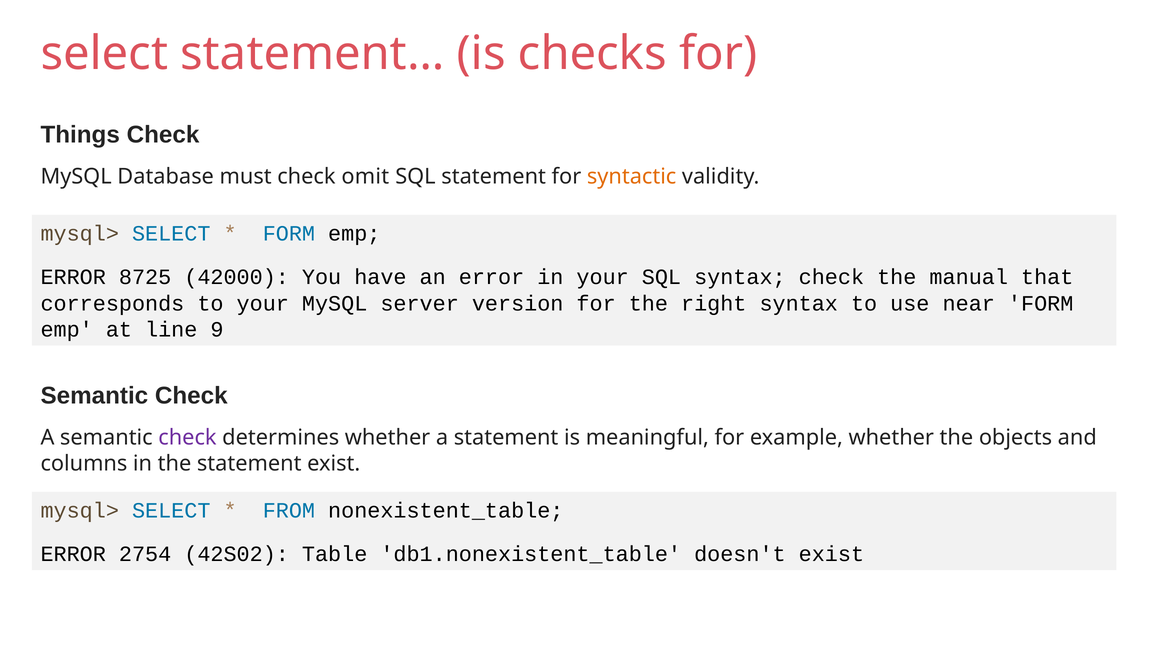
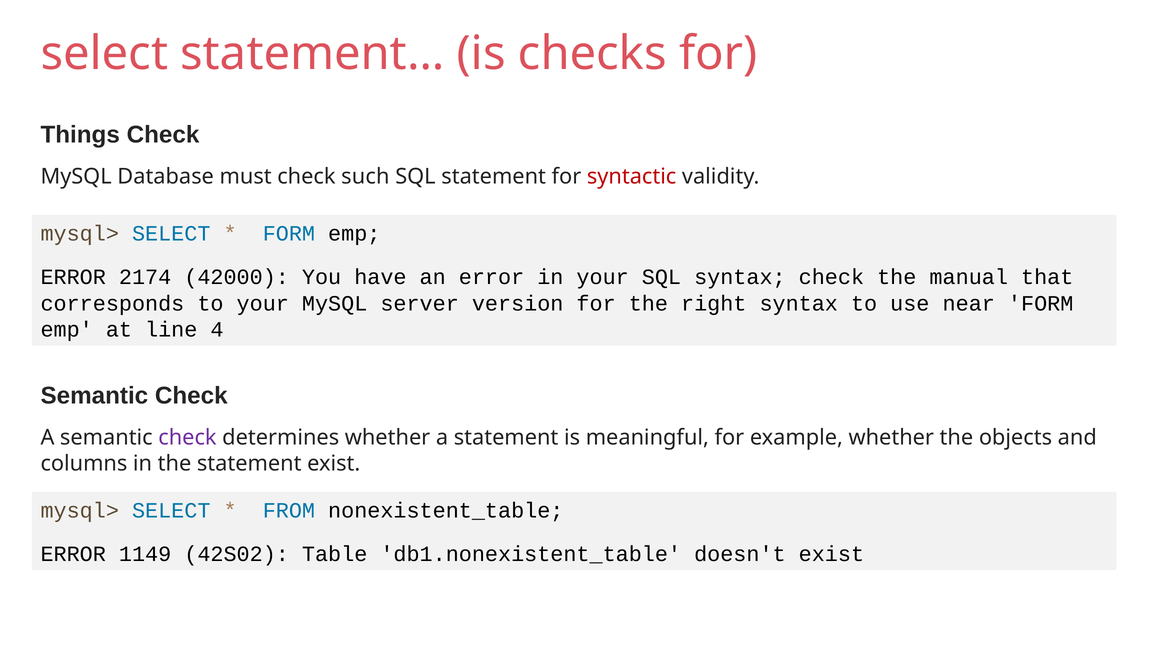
omit: omit -> such
syntactic colour: orange -> red
8725: 8725 -> 2174
9: 9 -> 4
2754: 2754 -> 1149
